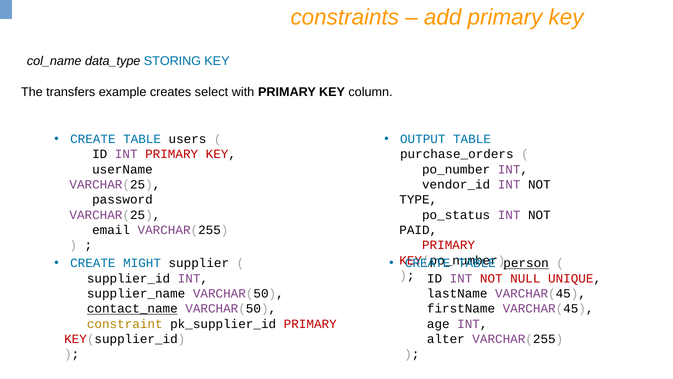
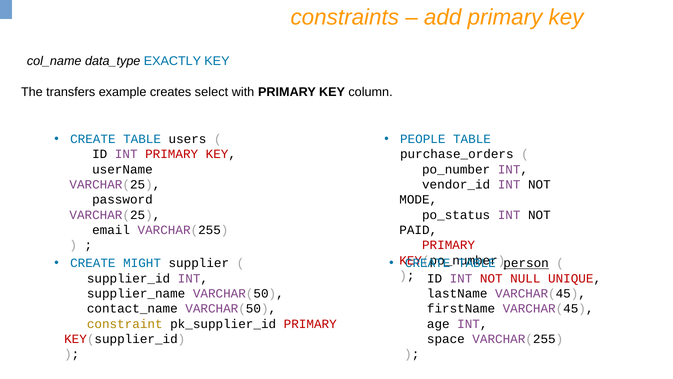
STORING: STORING -> EXACTLY
OUTPUT: OUTPUT -> PEOPLE
TYPE: TYPE -> MODE
contact_name underline: present -> none
alter: alter -> space
